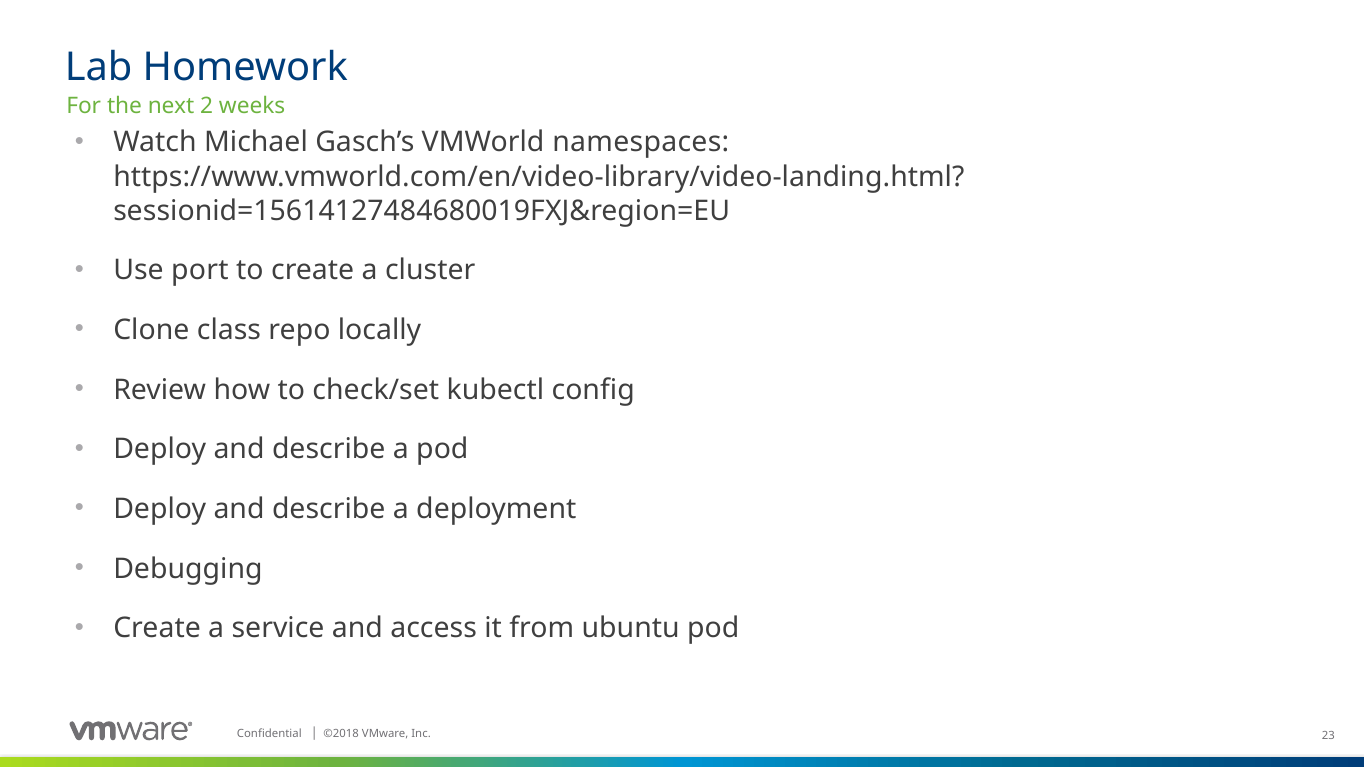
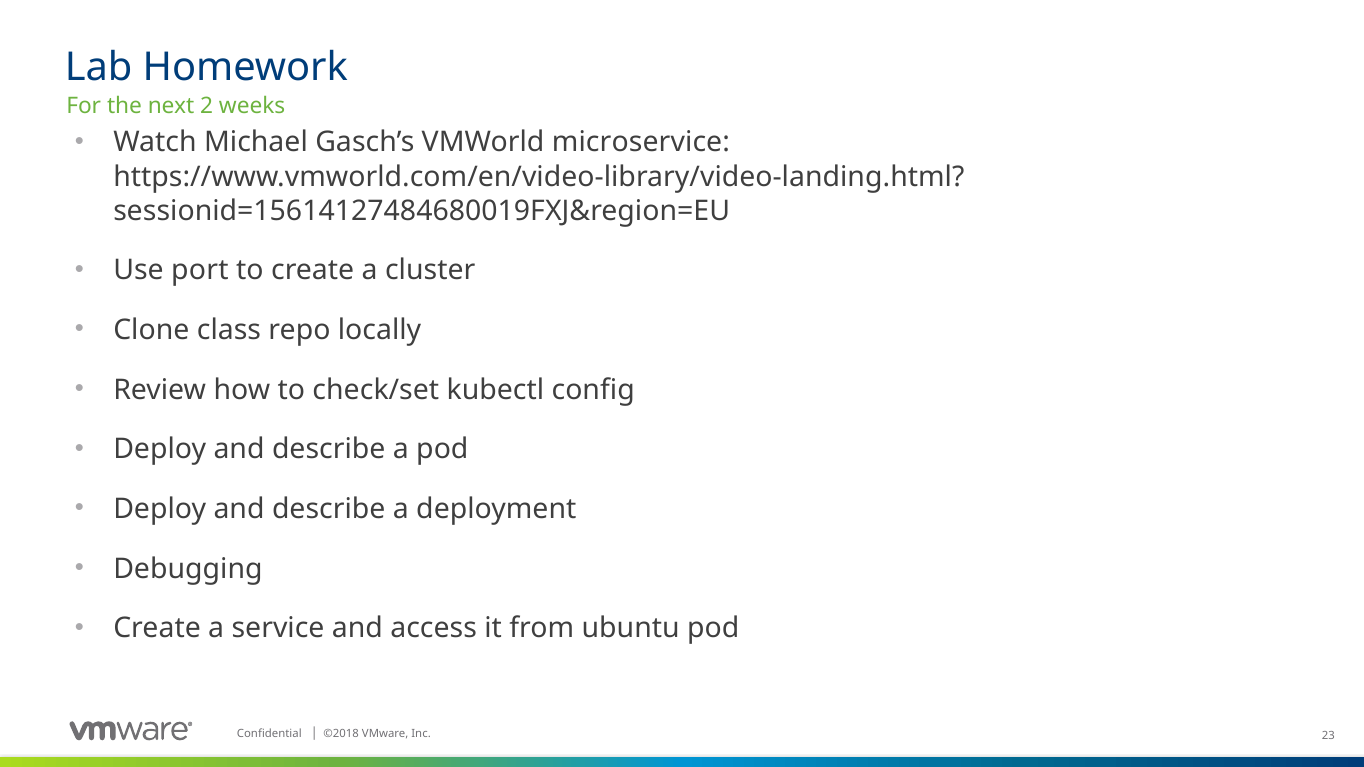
namespaces: namespaces -> microservice
